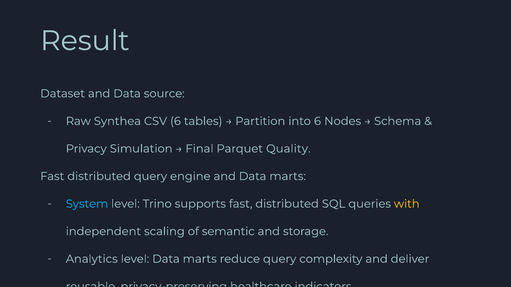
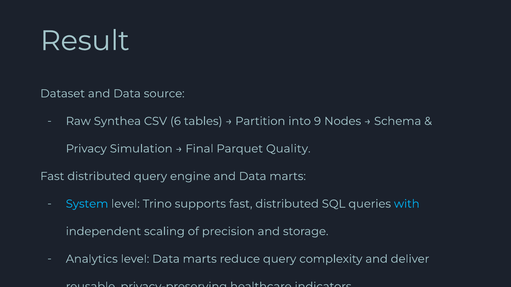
into 6: 6 -> 9
with colour: yellow -> light blue
semantic: semantic -> precision
